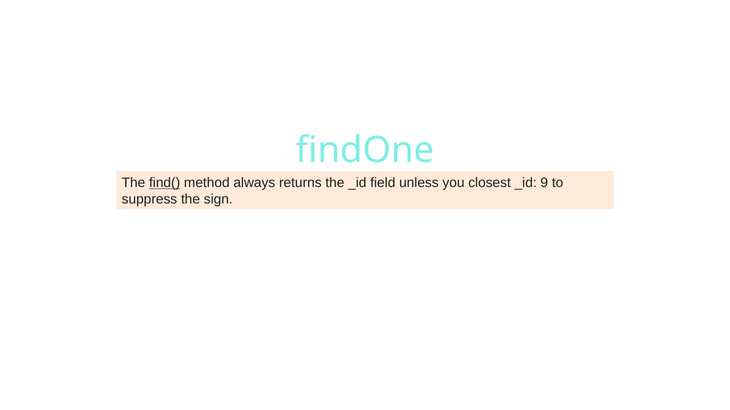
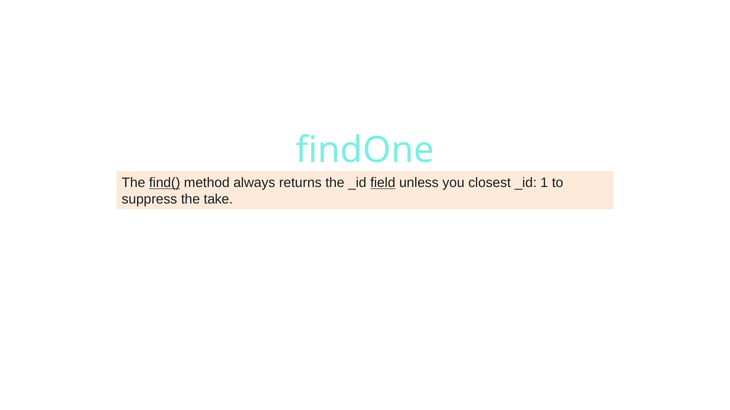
field underline: none -> present
9: 9 -> 1
sign: sign -> take
